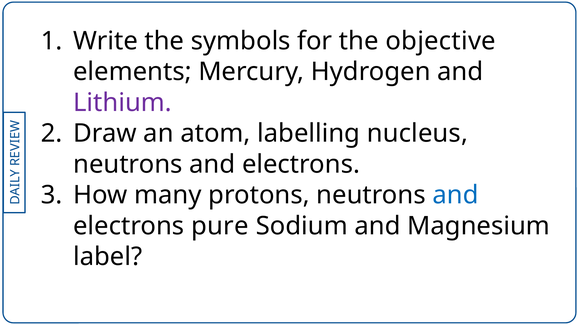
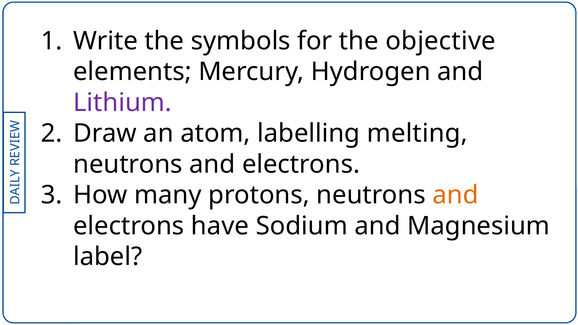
nucleus: nucleus -> melting
and at (455, 195) colour: blue -> orange
pure: pure -> have
